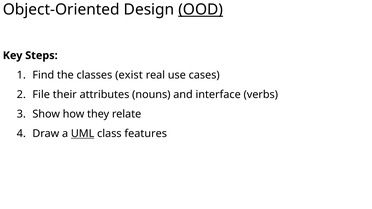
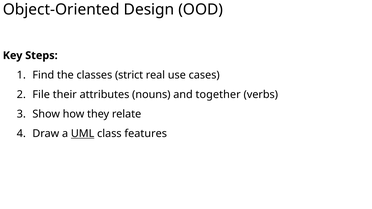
OOD underline: present -> none
exist: exist -> strict
interface: interface -> together
